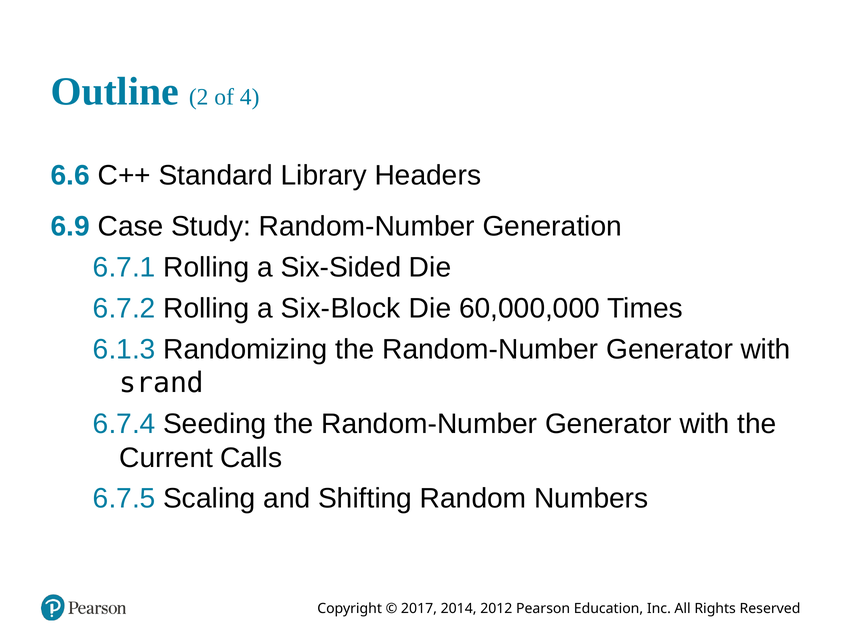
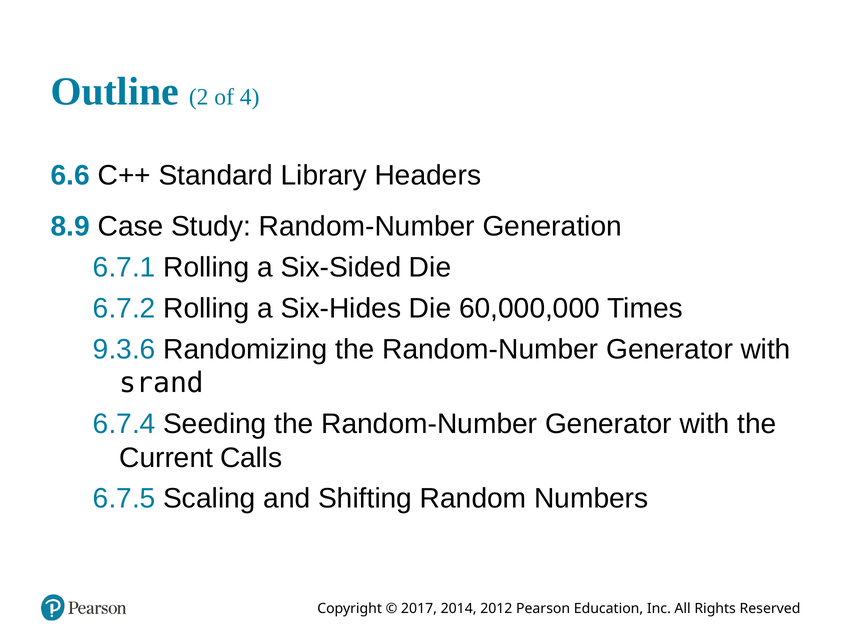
6.9: 6.9 -> 8.9
Six-Block: Six-Block -> Six-Hides
6.1.3: 6.1.3 -> 9.3.6
